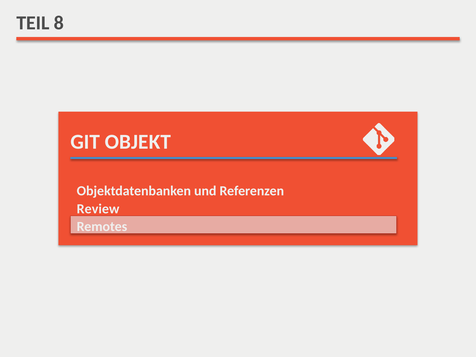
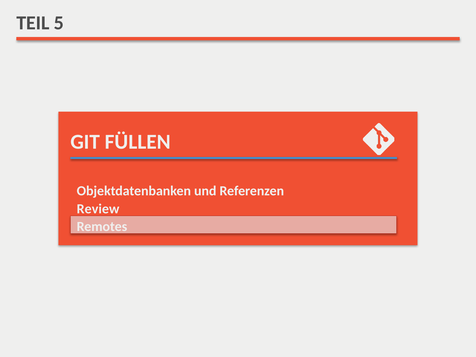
8: 8 -> 5
OBJEKT: OBJEKT -> FÜLLEN
